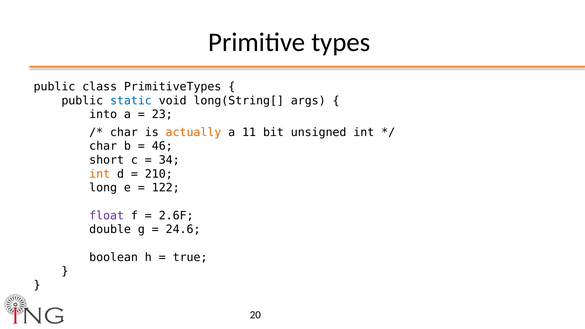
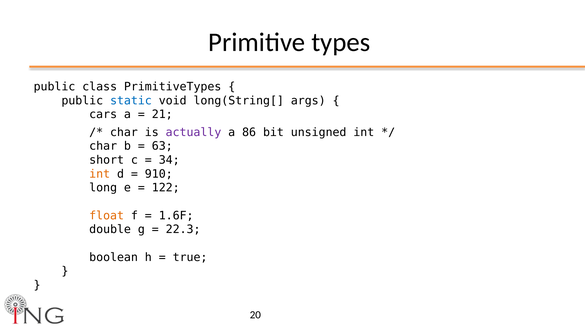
into: into -> cars
23: 23 -> 21
actually colour: orange -> purple
11: 11 -> 86
46: 46 -> 63
210: 210 -> 910
float colour: purple -> orange
2.6F: 2.6F -> 1.6F
24.6: 24.6 -> 22.3
